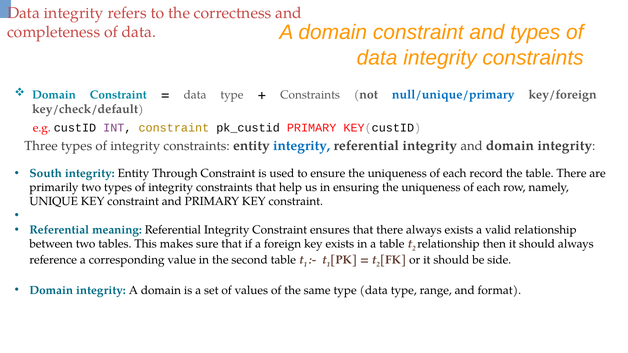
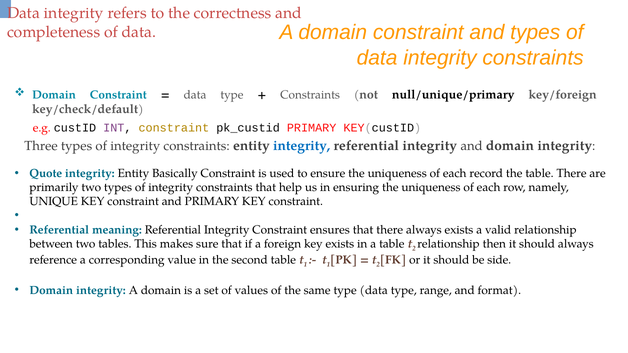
null/unique/primary colour: blue -> black
South: South -> Quote
Through: Through -> Basically
